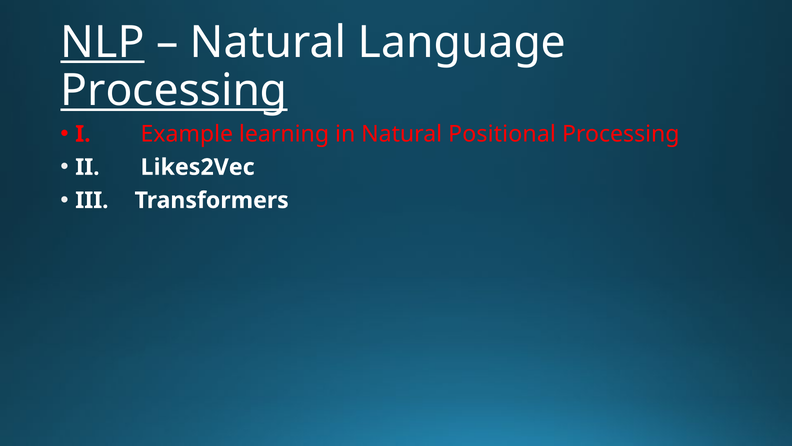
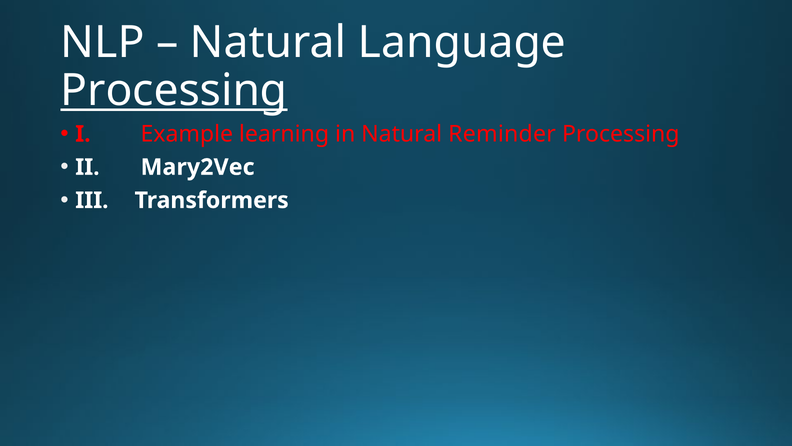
NLP underline: present -> none
Positional: Positional -> Reminder
Likes2Vec: Likes2Vec -> Mary2Vec
